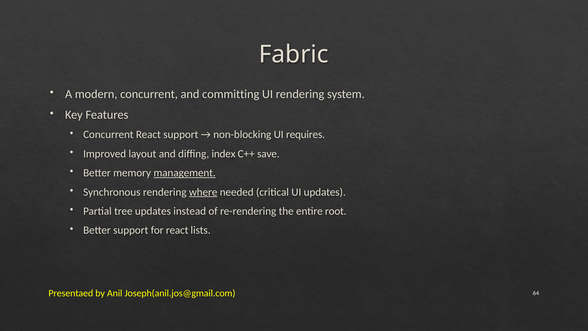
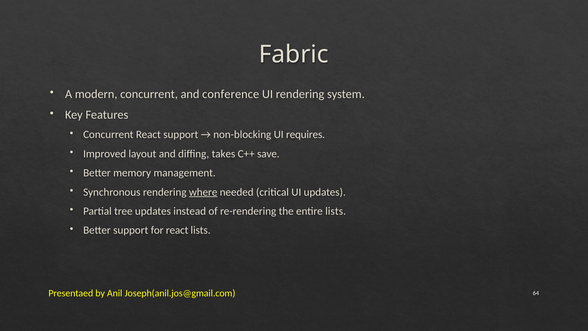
committing: committing -> conference
index: index -> takes
management underline: present -> none
entire root: root -> lists
